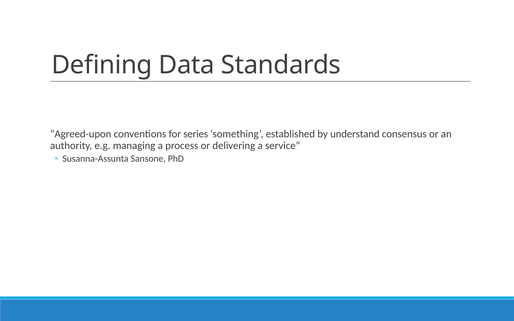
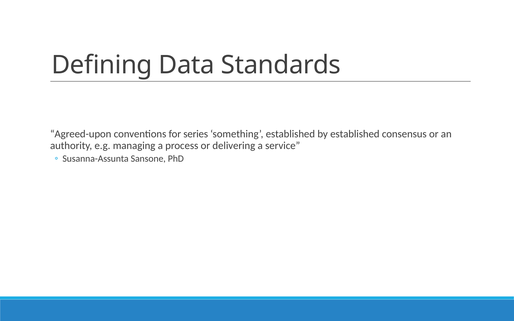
by understand: understand -> established
